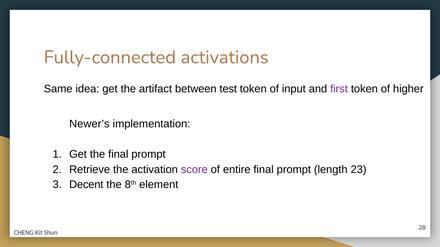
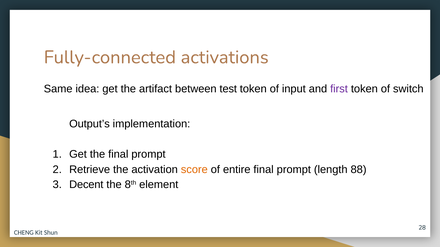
higher: higher -> switch
Newer’s: Newer’s -> Output’s
score colour: purple -> orange
23: 23 -> 88
